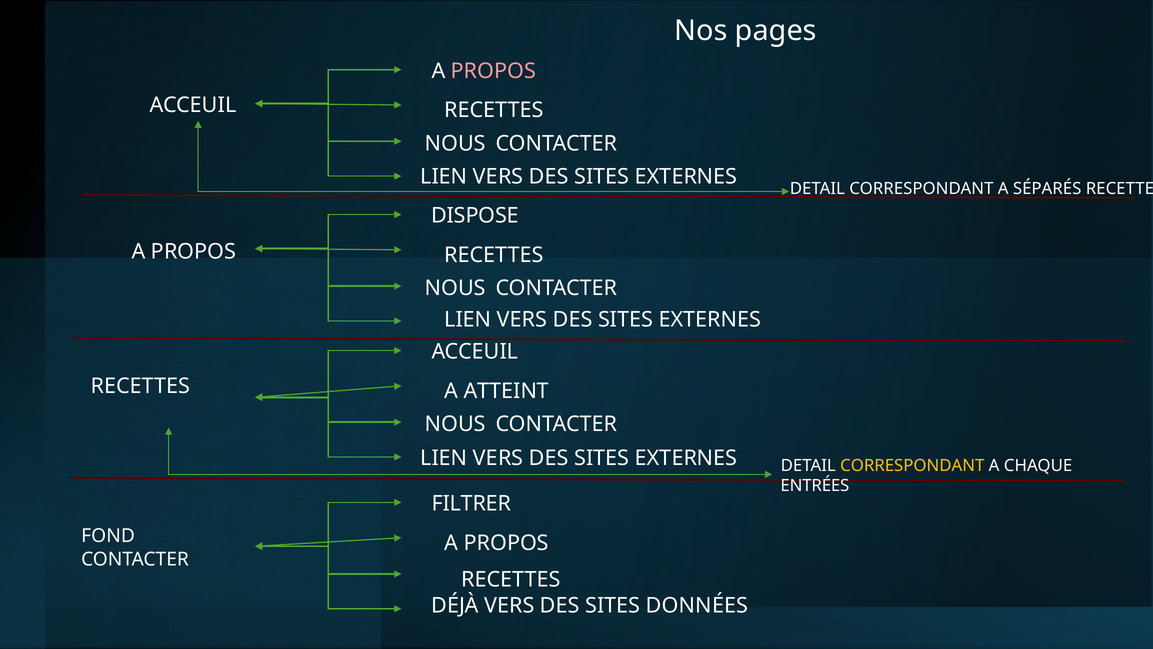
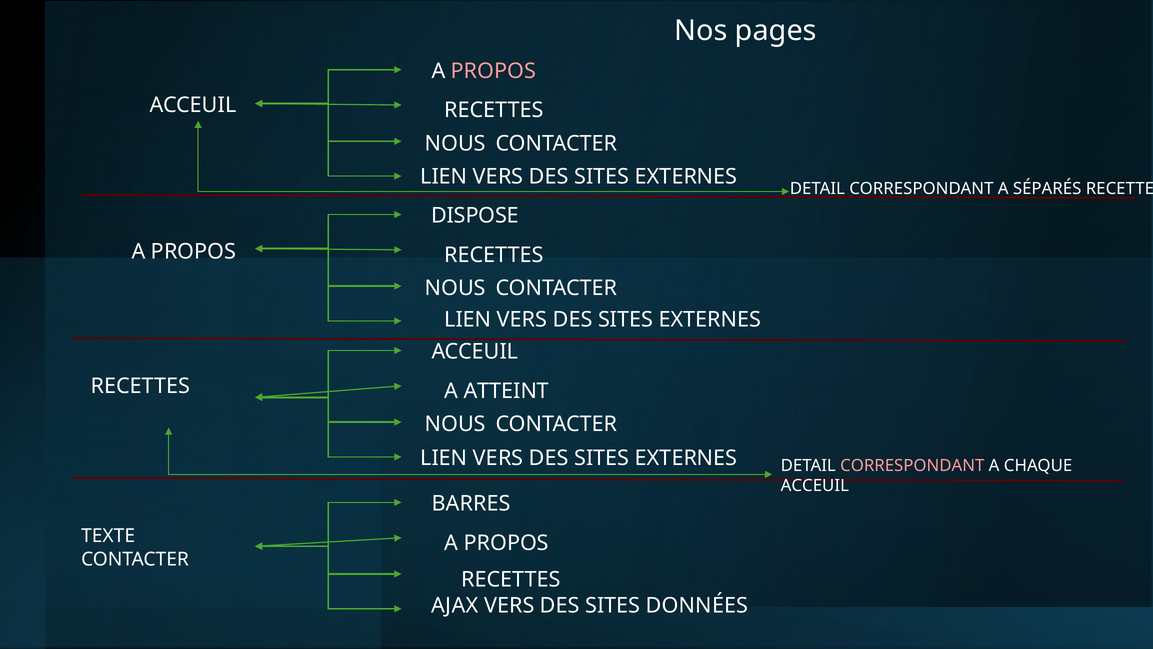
CORRESPONDANT at (912, 465) colour: yellow -> pink
ENTRÉES at (815, 486): ENTRÉES -> ACCEUIL
FILTRER: FILTRER -> BARRES
FOND: FOND -> TEXTE
DÉJÀ: DÉJÀ -> AJAX
